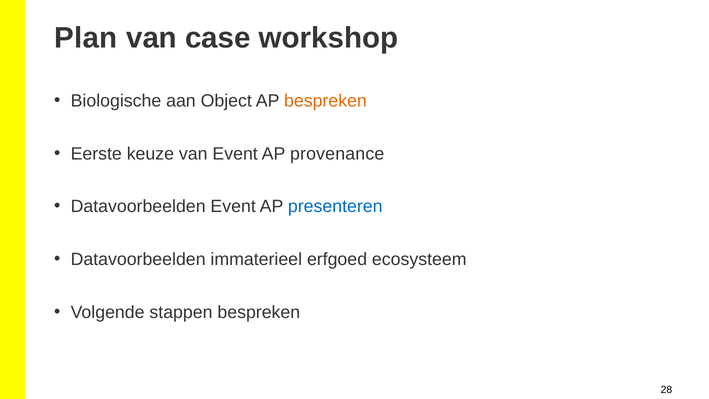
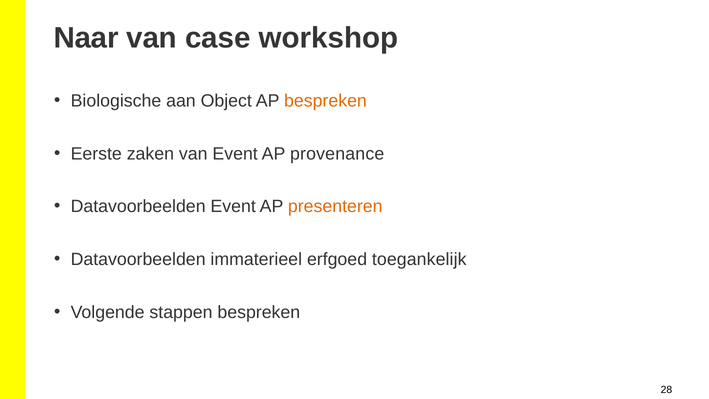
Plan: Plan -> Naar
keuze: keuze -> zaken
presenteren colour: blue -> orange
ecosysteem: ecosysteem -> toegankelijk
